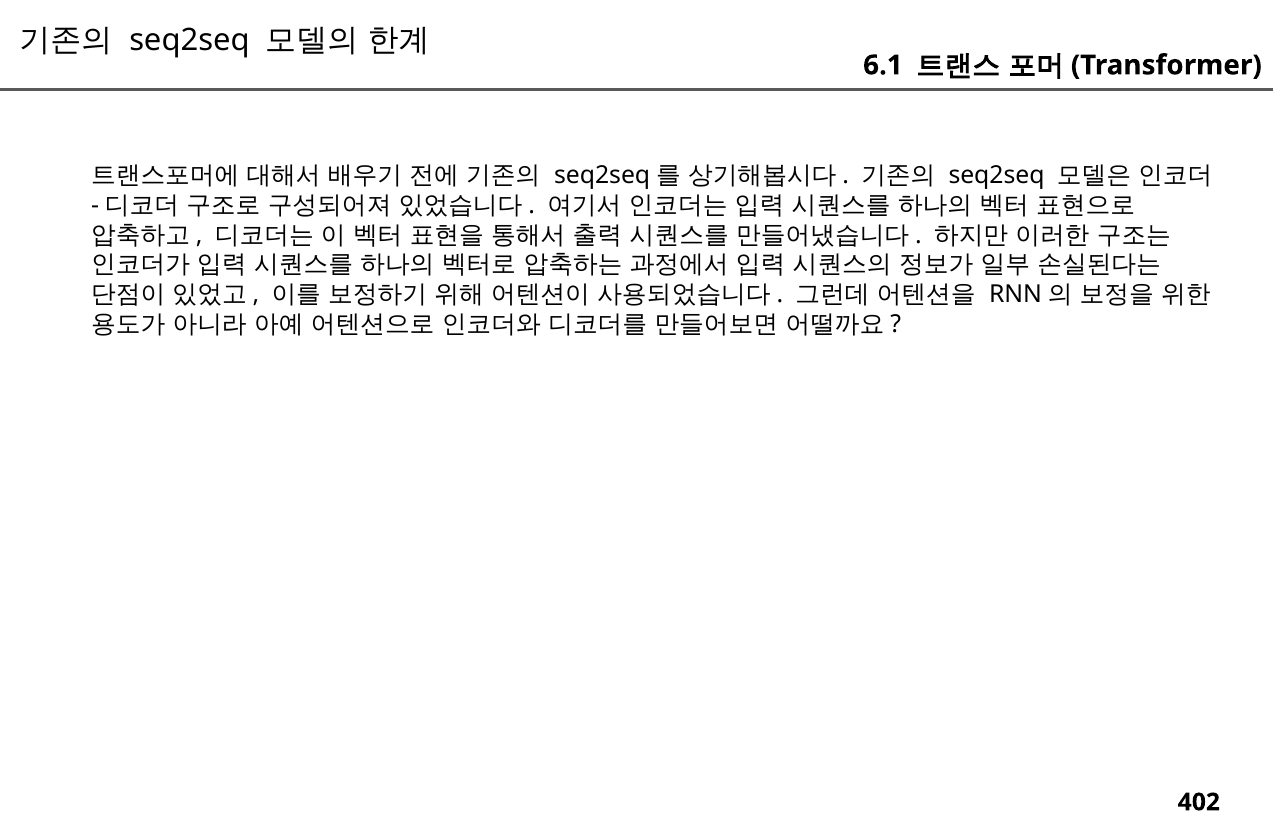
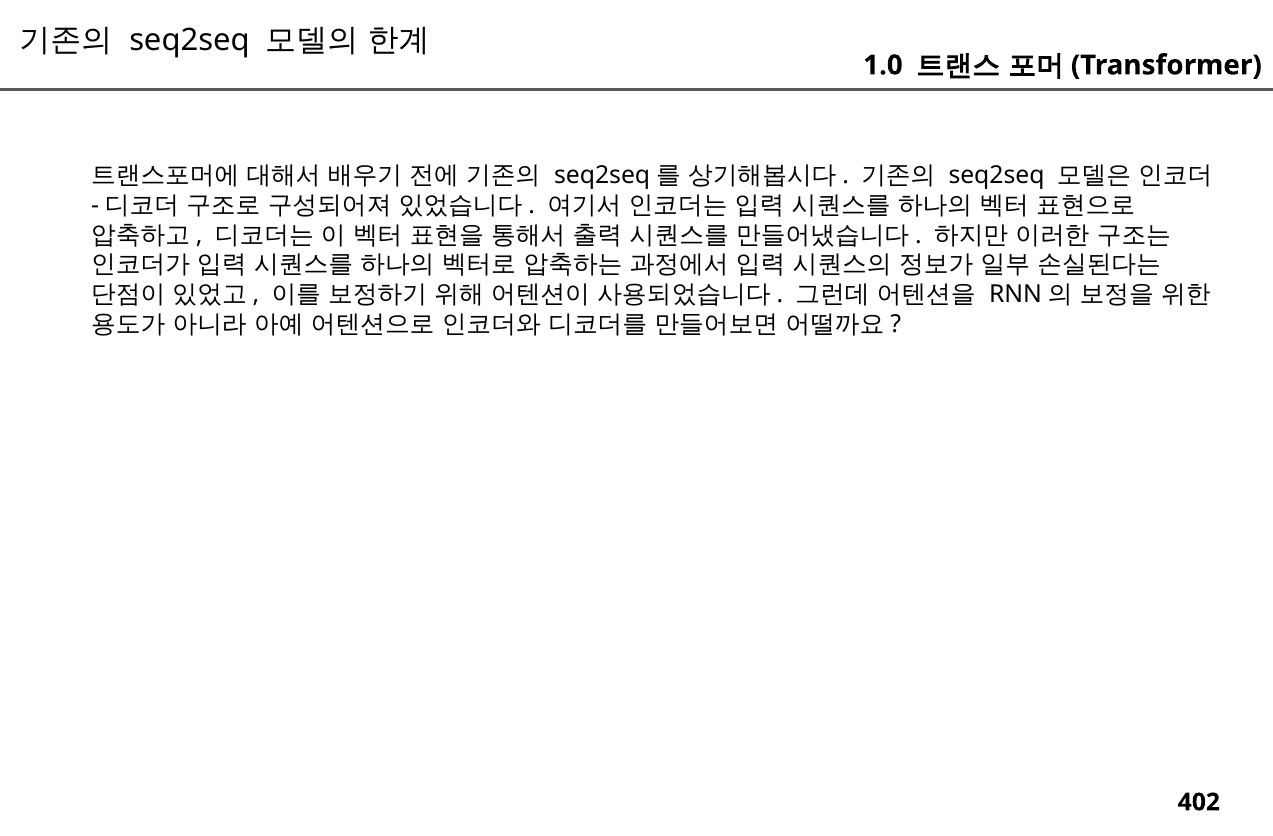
6.1: 6.1 -> 1.0
